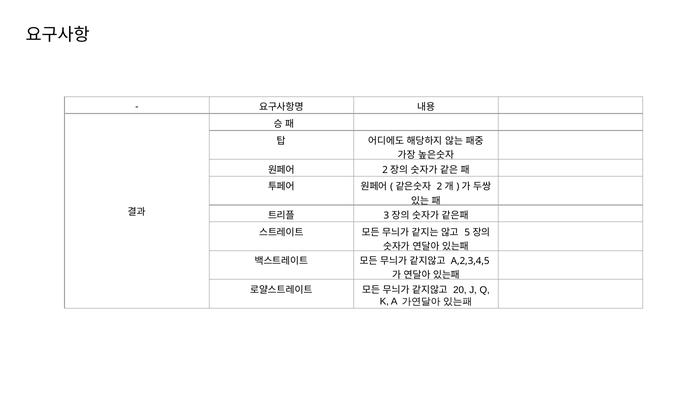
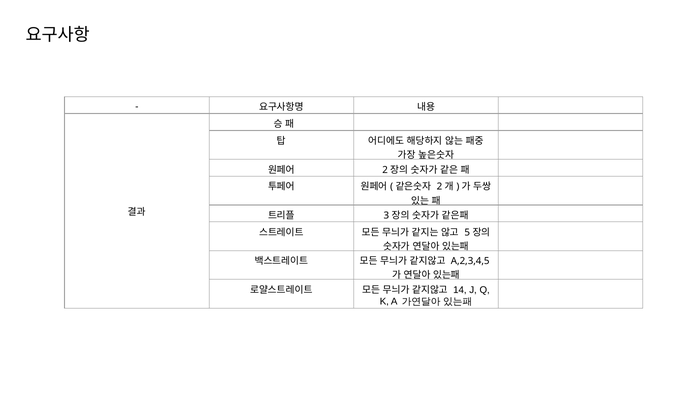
20: 20 -> 14
